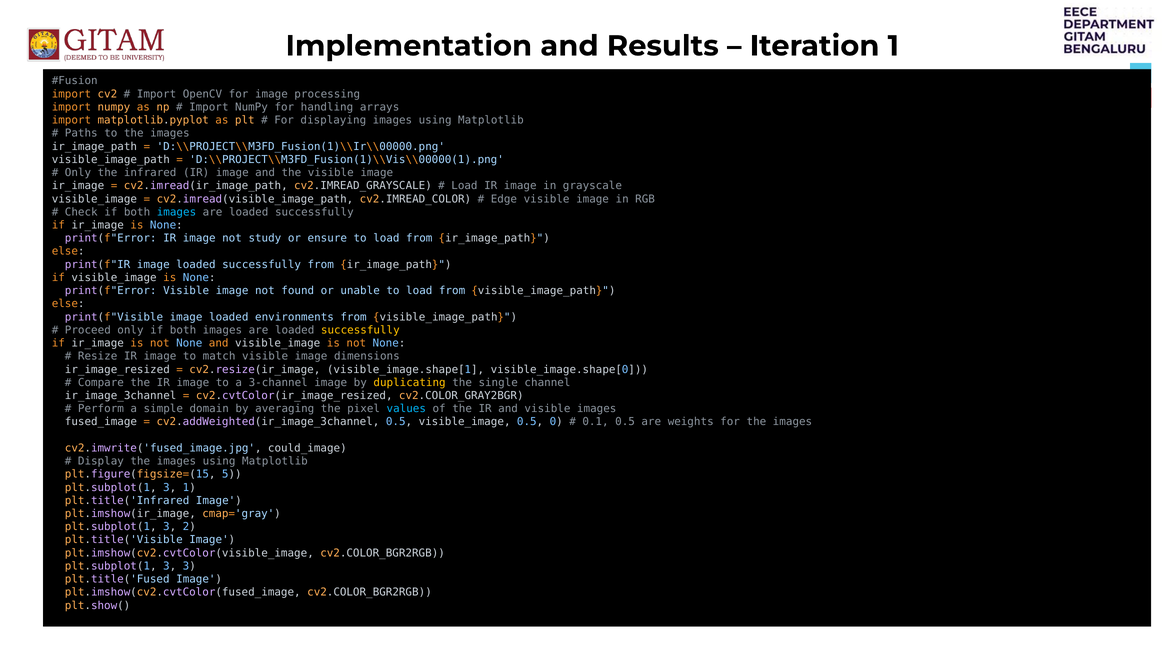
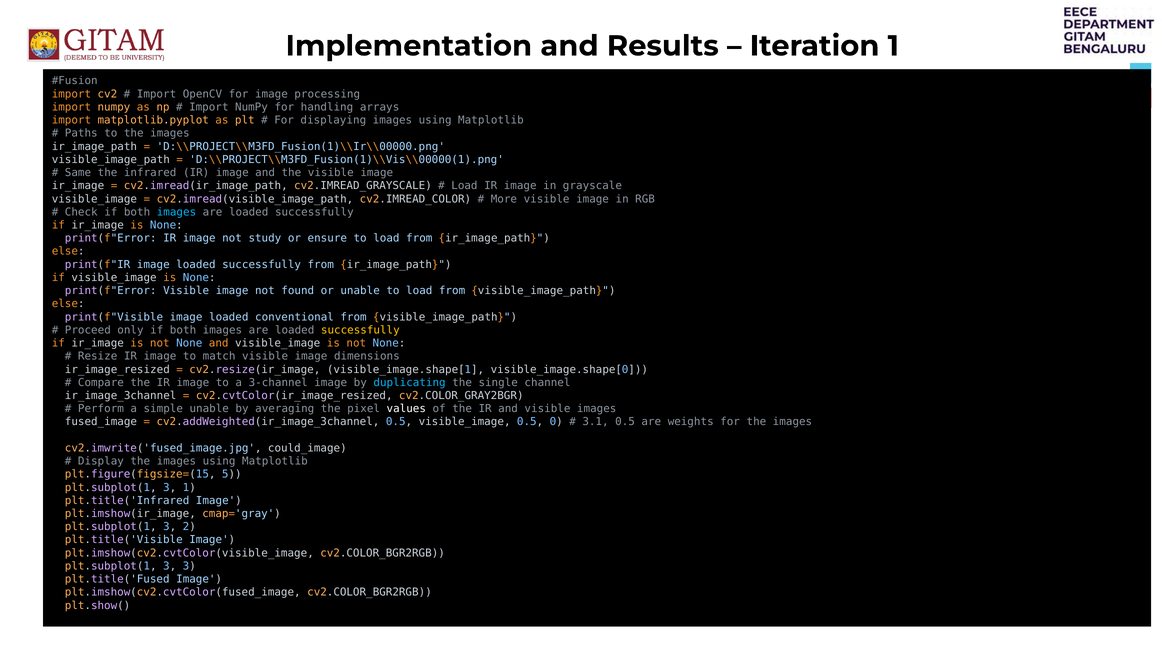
Only at (78, 173): Only -> Same
Edge: Edge -> More
environments: environments -> conventional
duplicating colour: yellow -> light blue
simple domain: domain -> unable
values colour: light blue -> white
0.1: 0.1 -> 3.1
